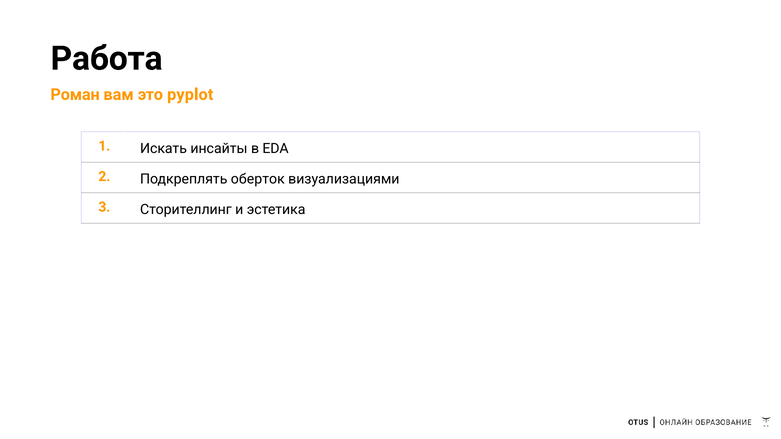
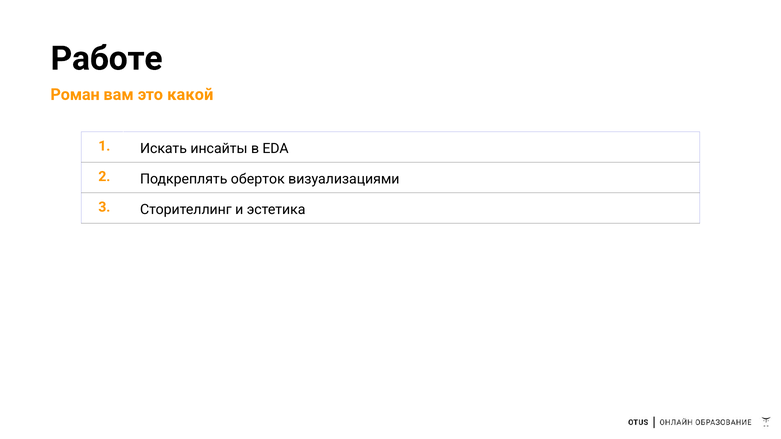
Работа: Работа -> Работе
pyplot: pyplot -> какой
